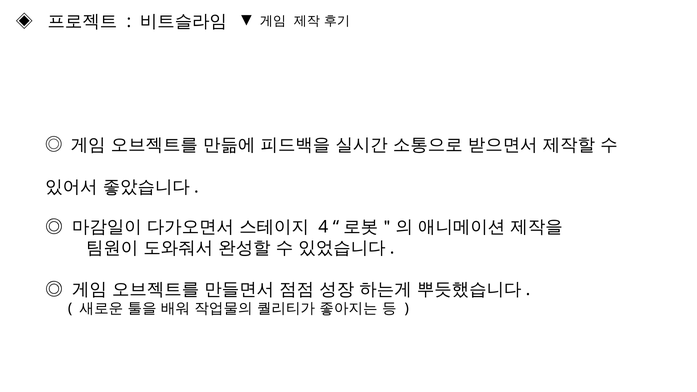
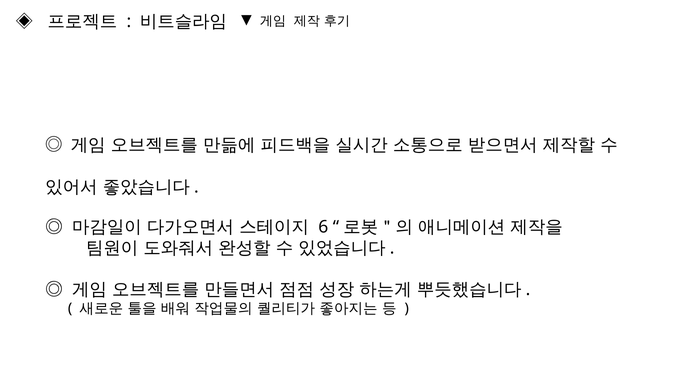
4: 4 -> 6
